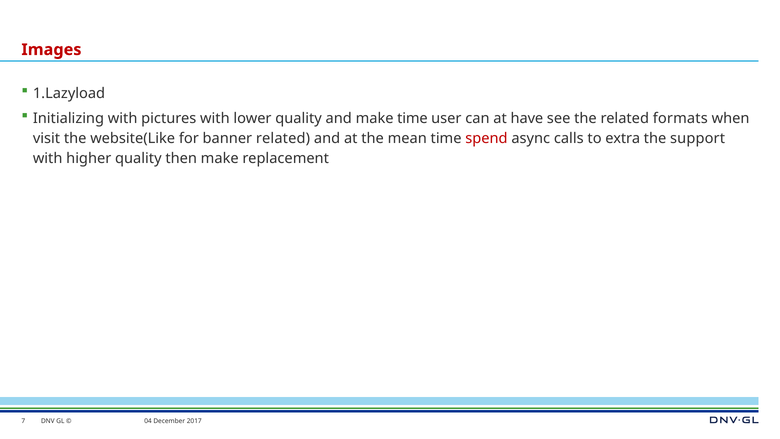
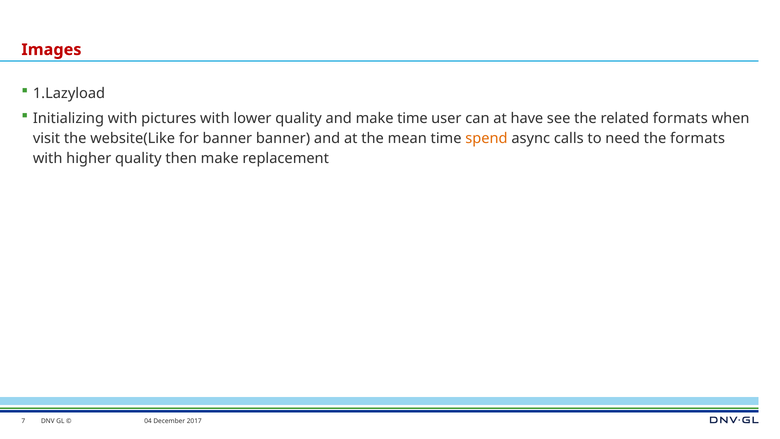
banner related: related -> banner
spend colour: red -> orange
extra: extra -> need
the support: support -> formats
